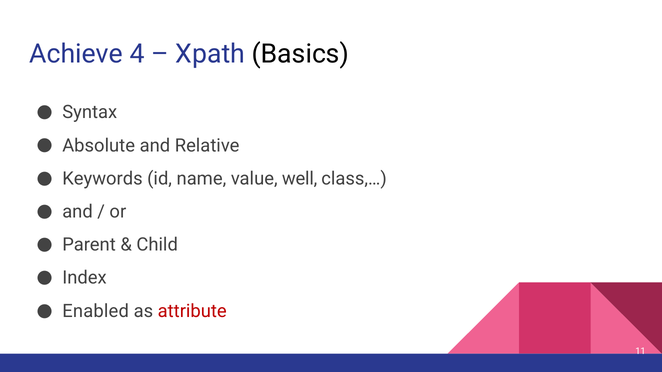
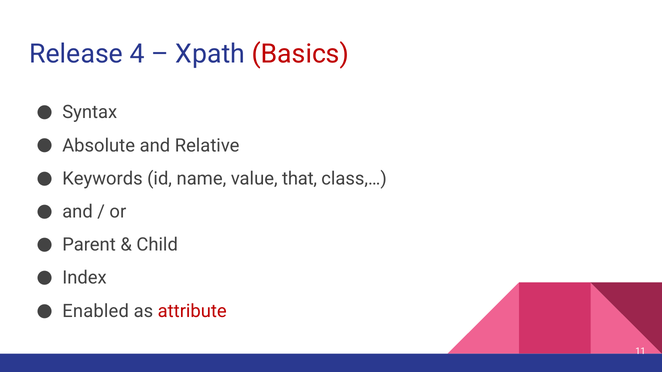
Achieve: Achieve -> Release
Basics colour: black -> red
well: well -> that
